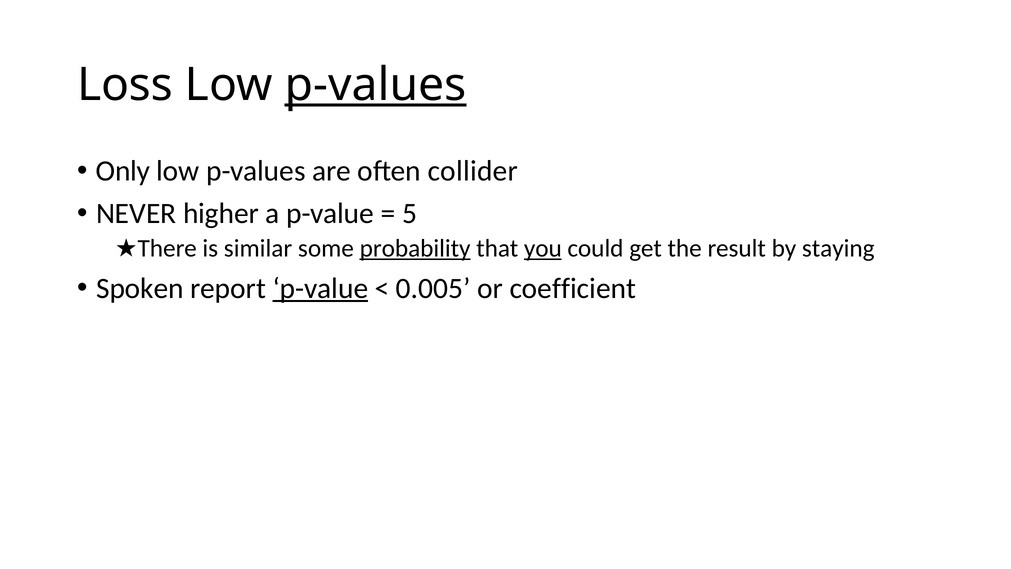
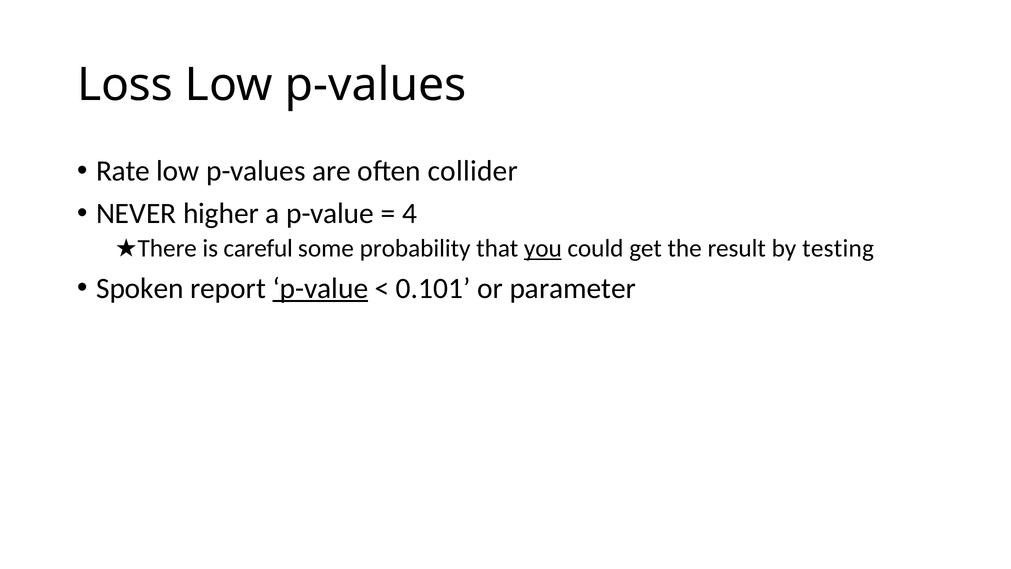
p-values at (376, 85) underline: present -> none
Only: Only -> Rate
5: 5 -> 4
similar: similar -> careful
probability underline: present -> none
staying: staying -> testing
0.005: 0.005 -> 0.101
coefficient: coefficient -> parameter
